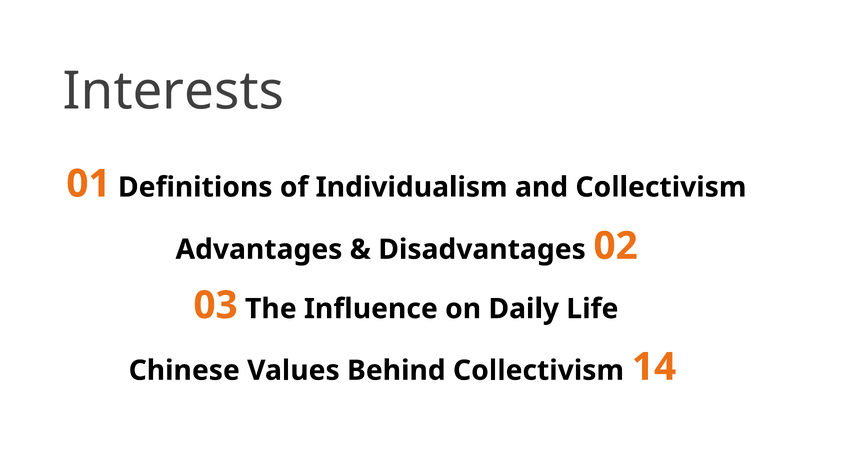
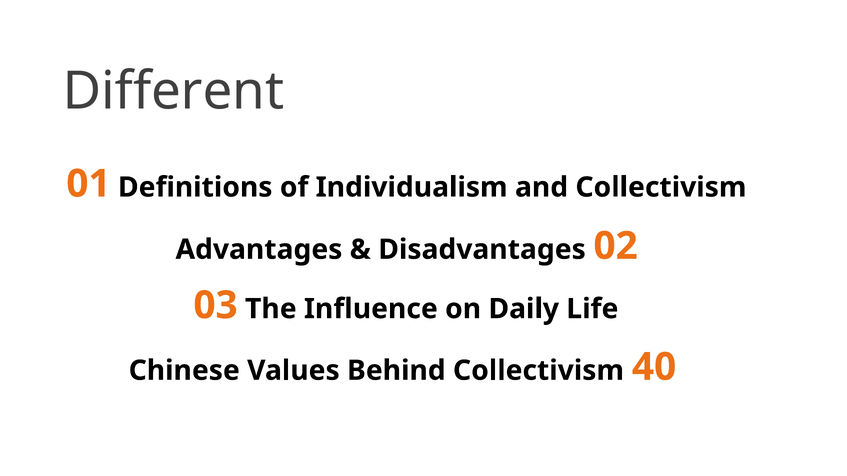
Interests: Interests -> Different
14: 14 -> 40
